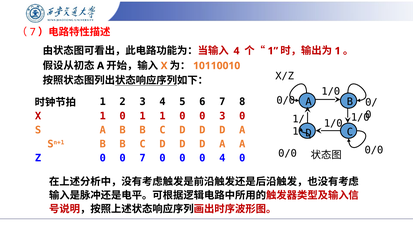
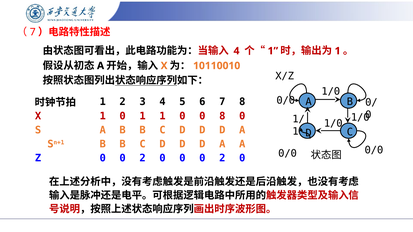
0 3: 3 -> 8
Z 0 0 7: 7 -> 2
0 0 0 4: 4 -> 2
